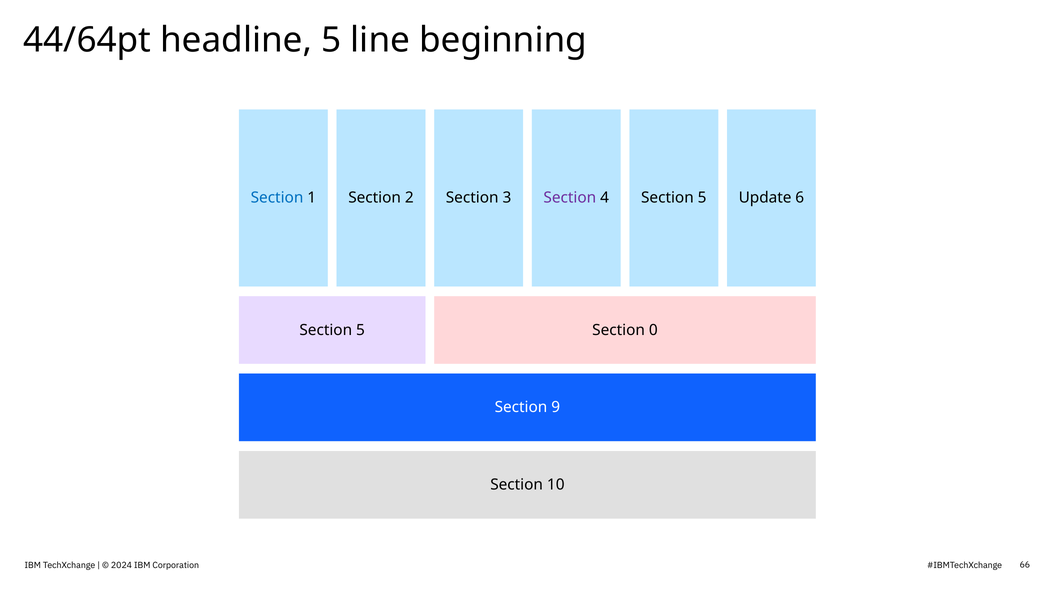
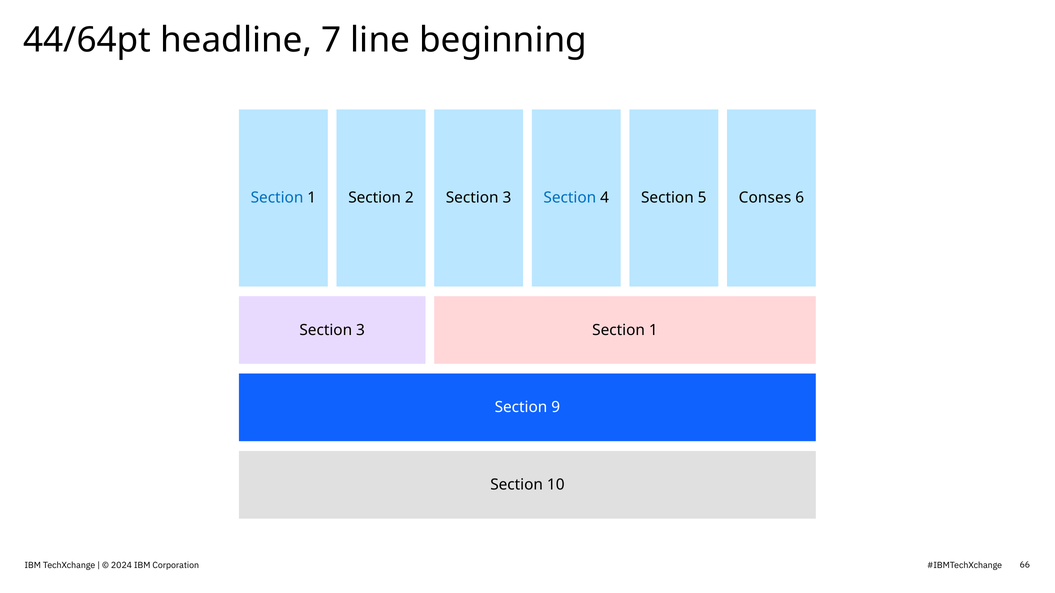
headline 5: 5 -> 7
Section at (570, 198) colour: purple -> blue
Update: Update -> Conses
5 at (361, 330): 5 -> 3
0 at (653, 330): 0 -> 1
